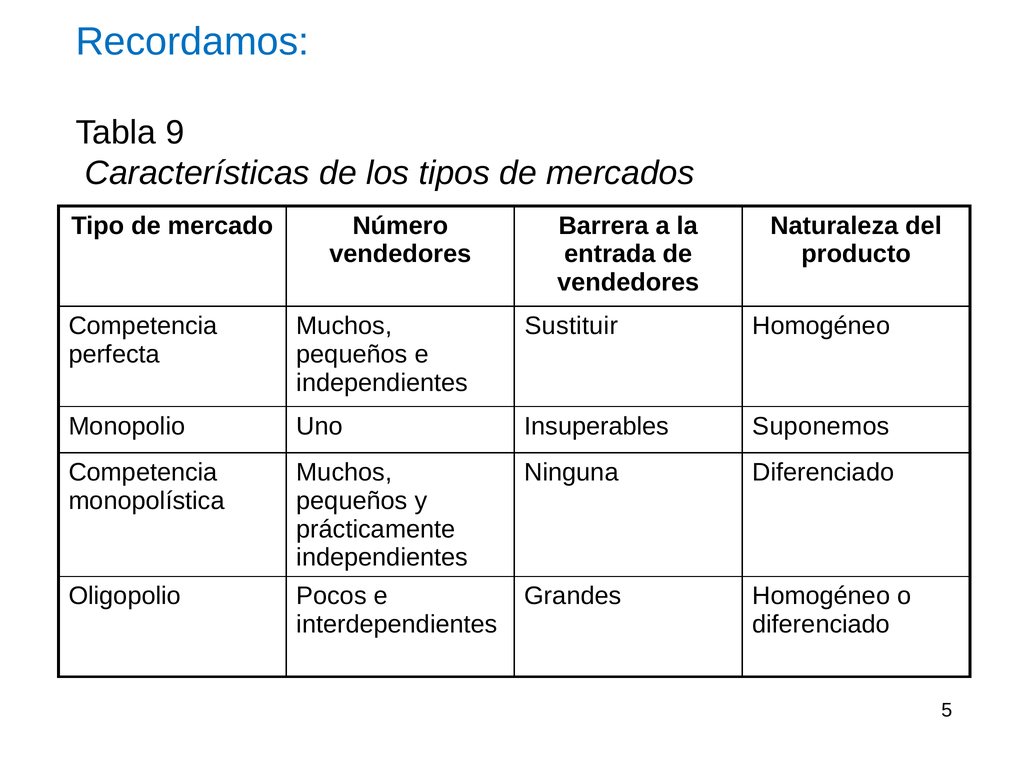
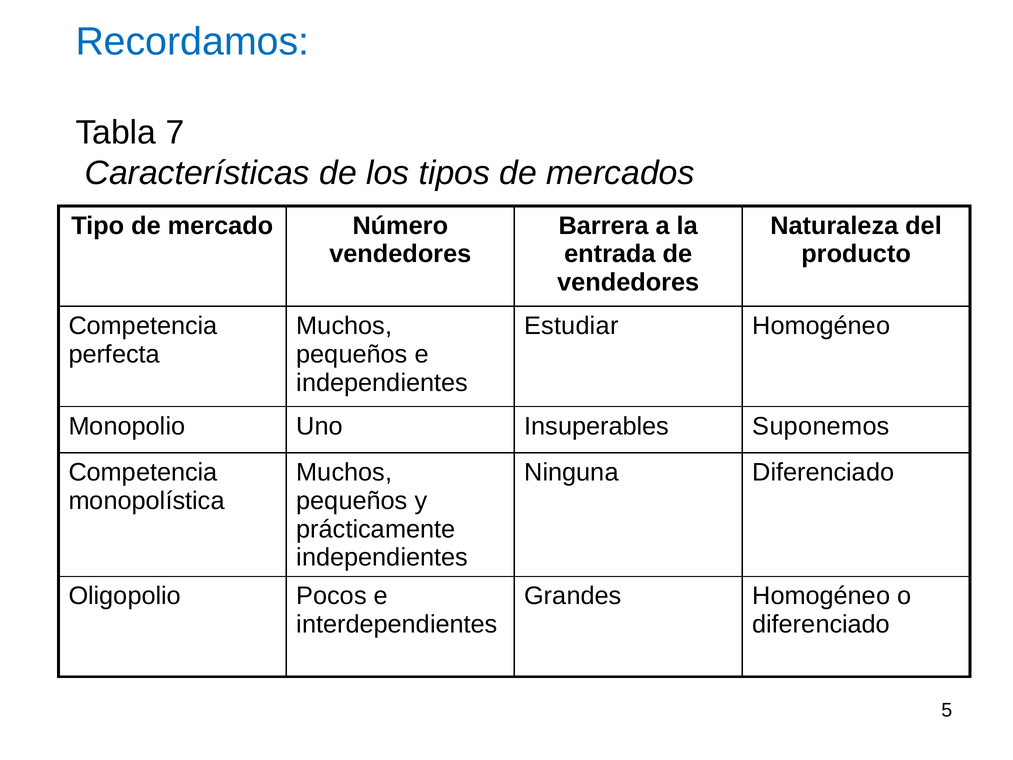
9: 9 -> 7
Sustituir: Sustituir -> Estudiar
